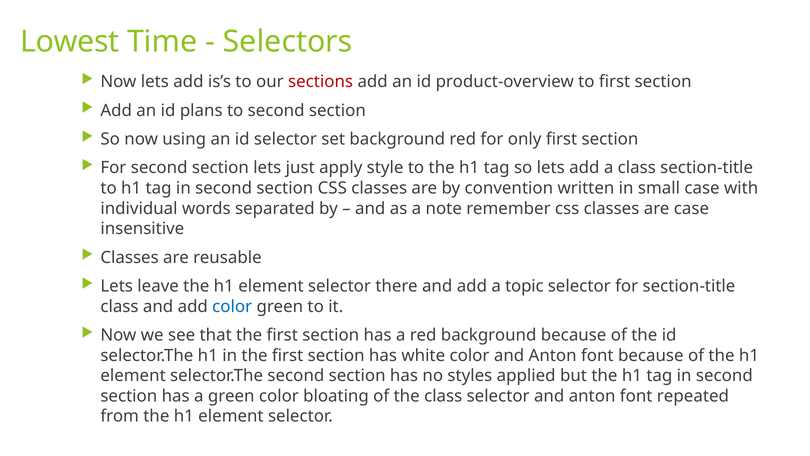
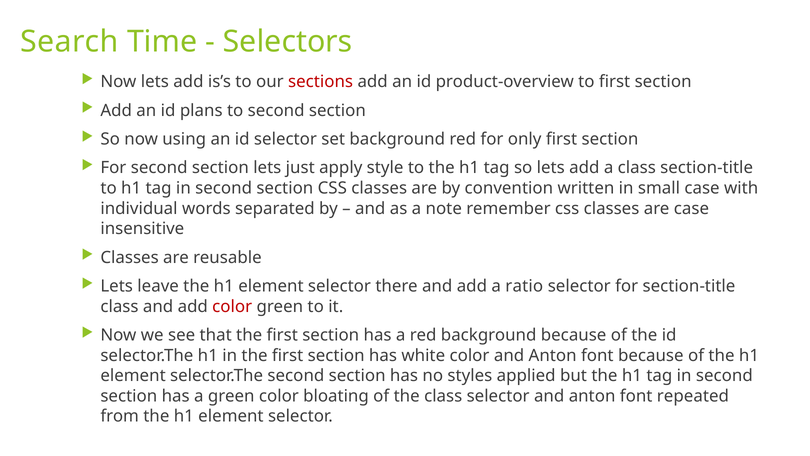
Lowest: Lowest -> Search
topic: topic -> ratio
color at (232, 306) colour: blue -> red
